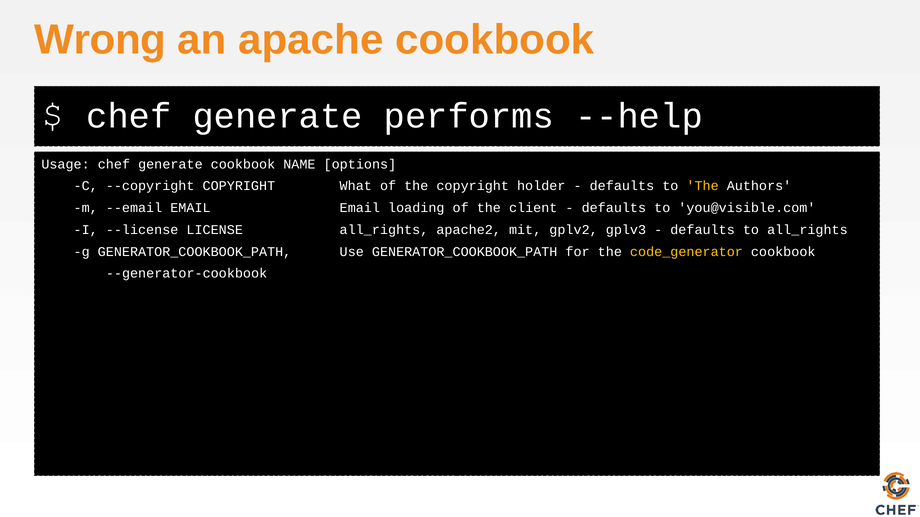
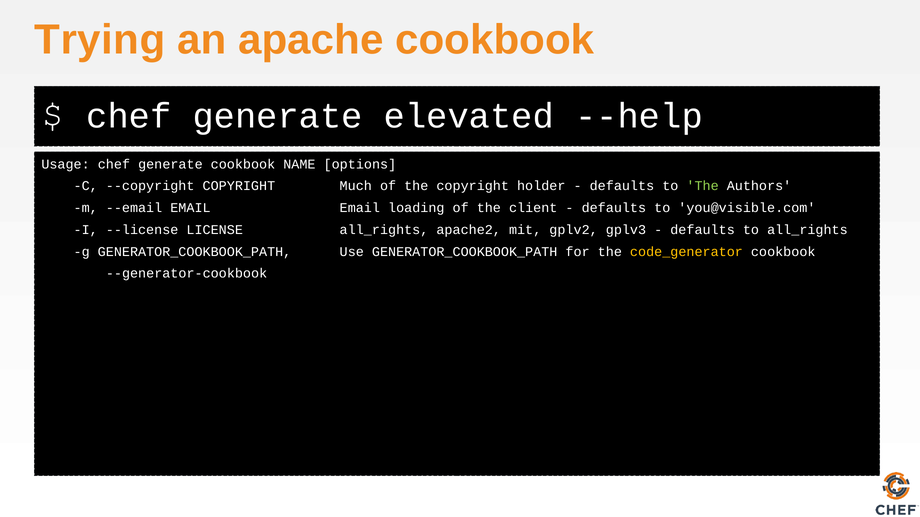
Wrong: Wrong -> Trying
performs: performs -> elevated
What: What -> Much
The at (703, 186) colour: yellow -> light green
